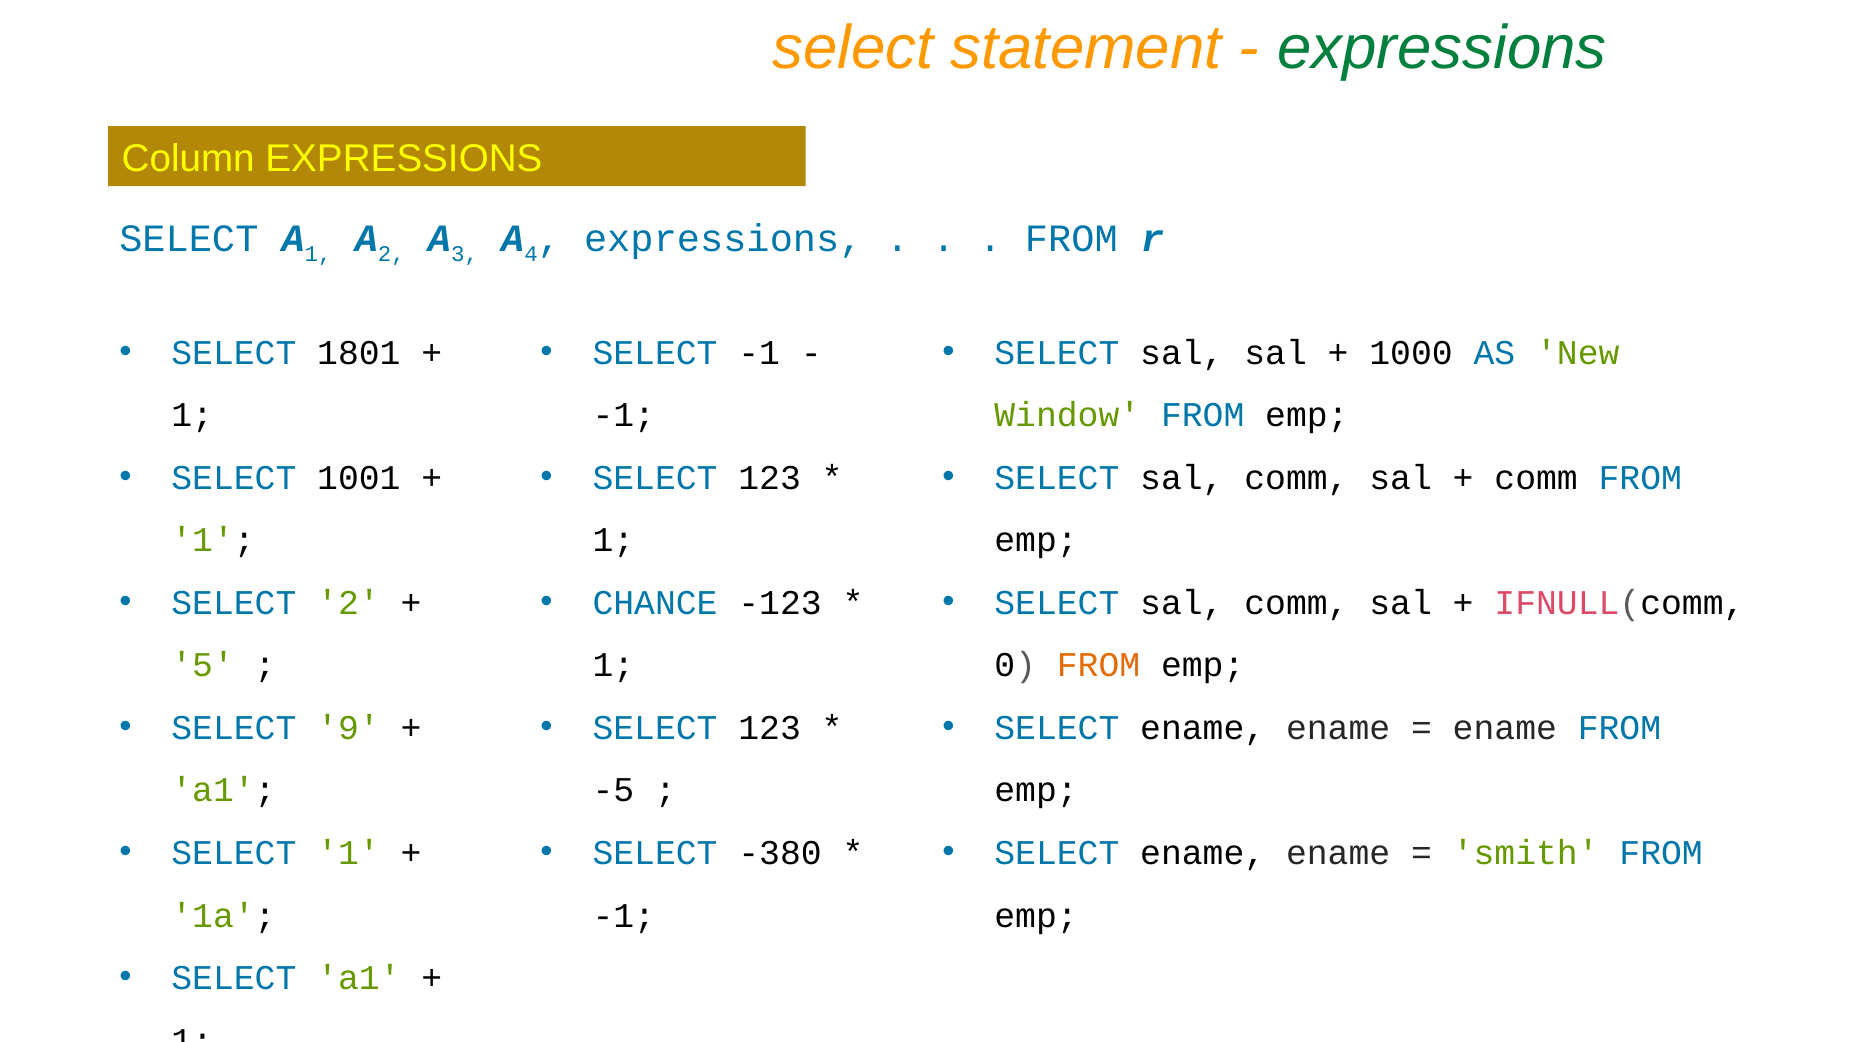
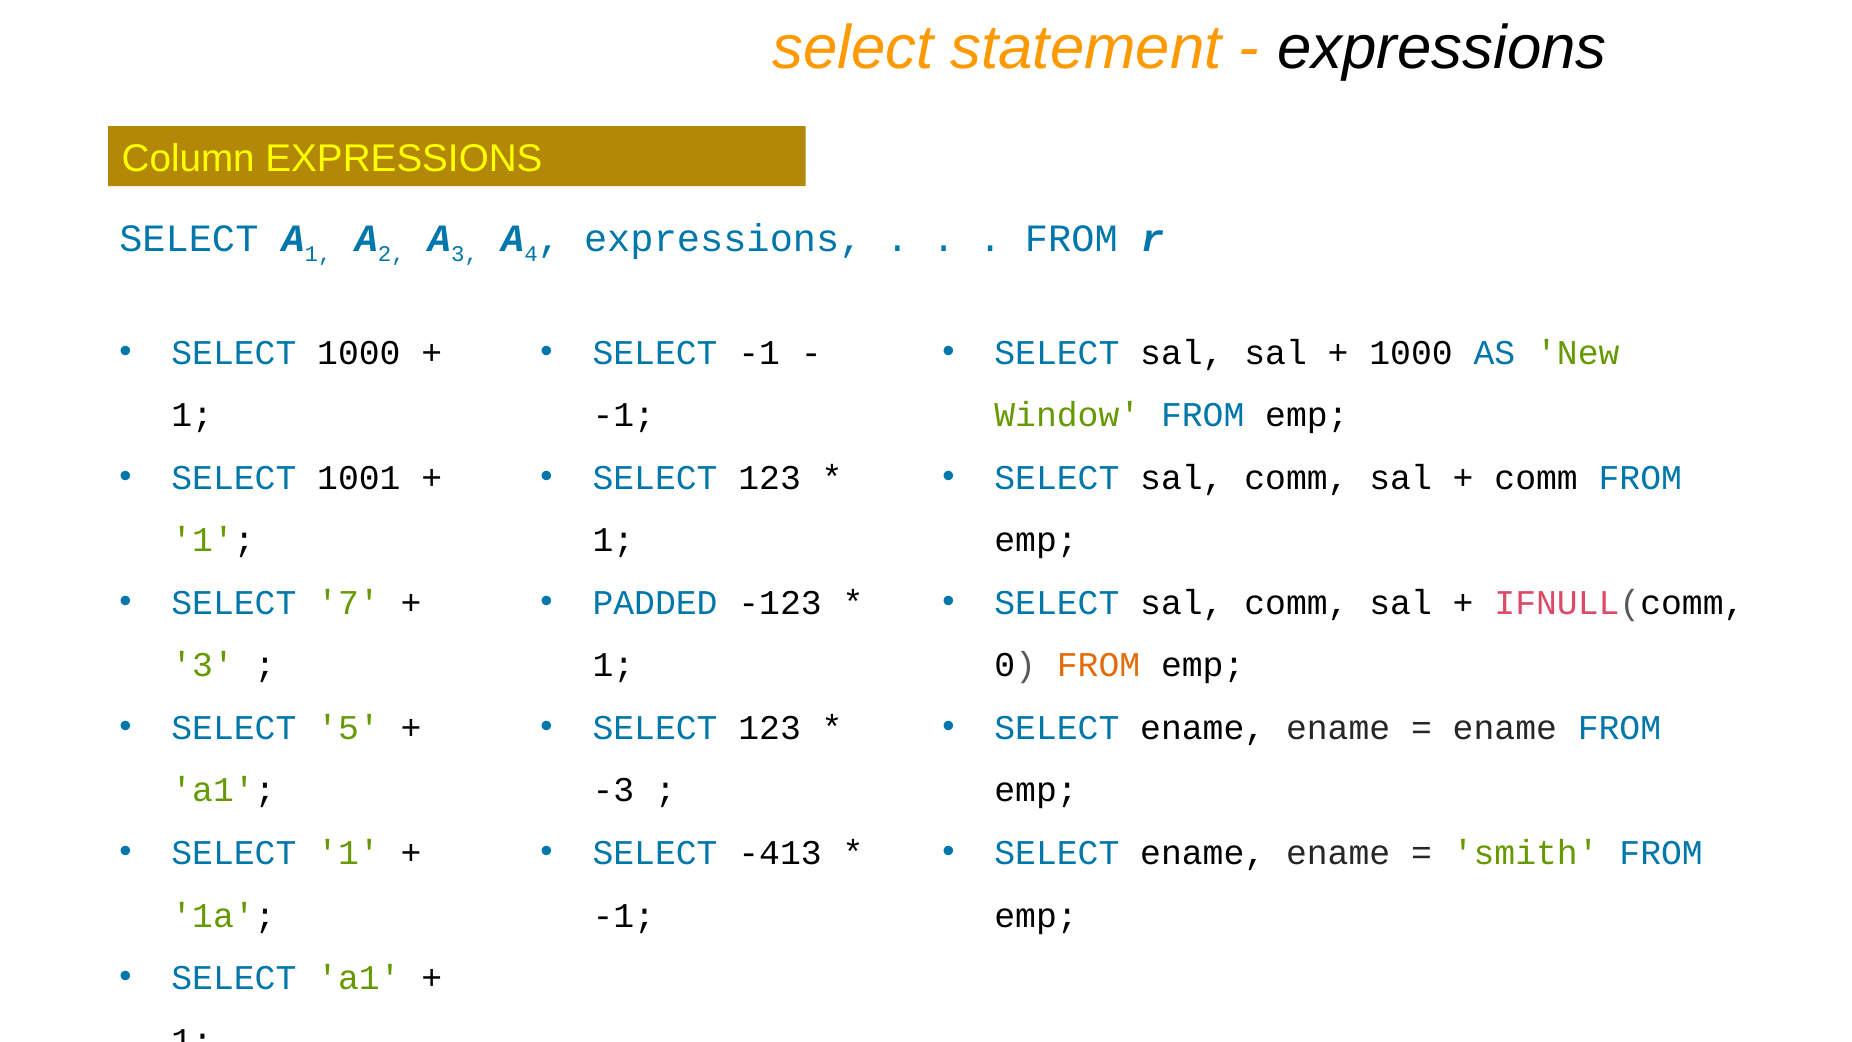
expressions at (1442, 48) colour: green -> black
SELECT 1801: 1801 -> 1000
SELECT 2: 2 -> 7
CHANCE: CHANCE -> PADDED
5 at (203, 665): 5 -> 3
9: 9 -> 5
-5: -5 -> -3
-380: -380 -> -413
